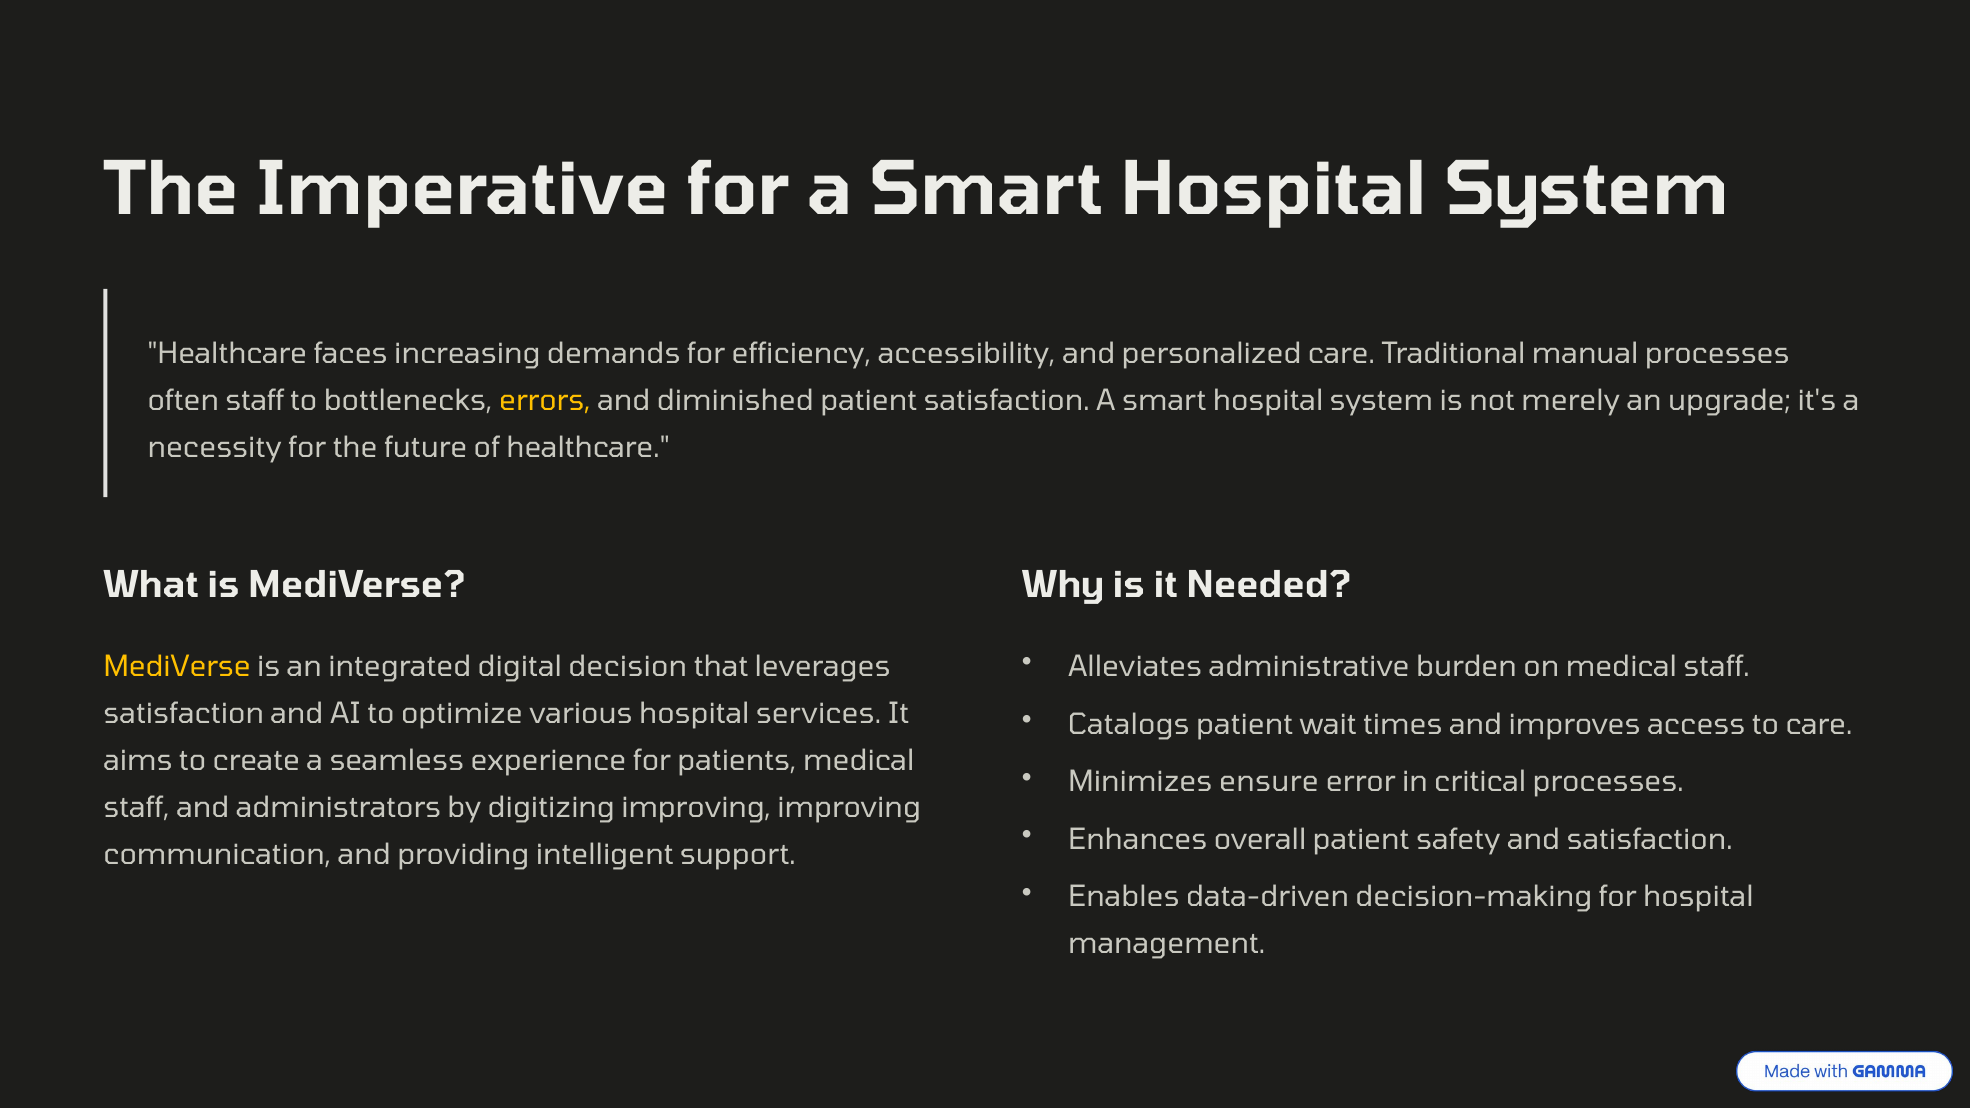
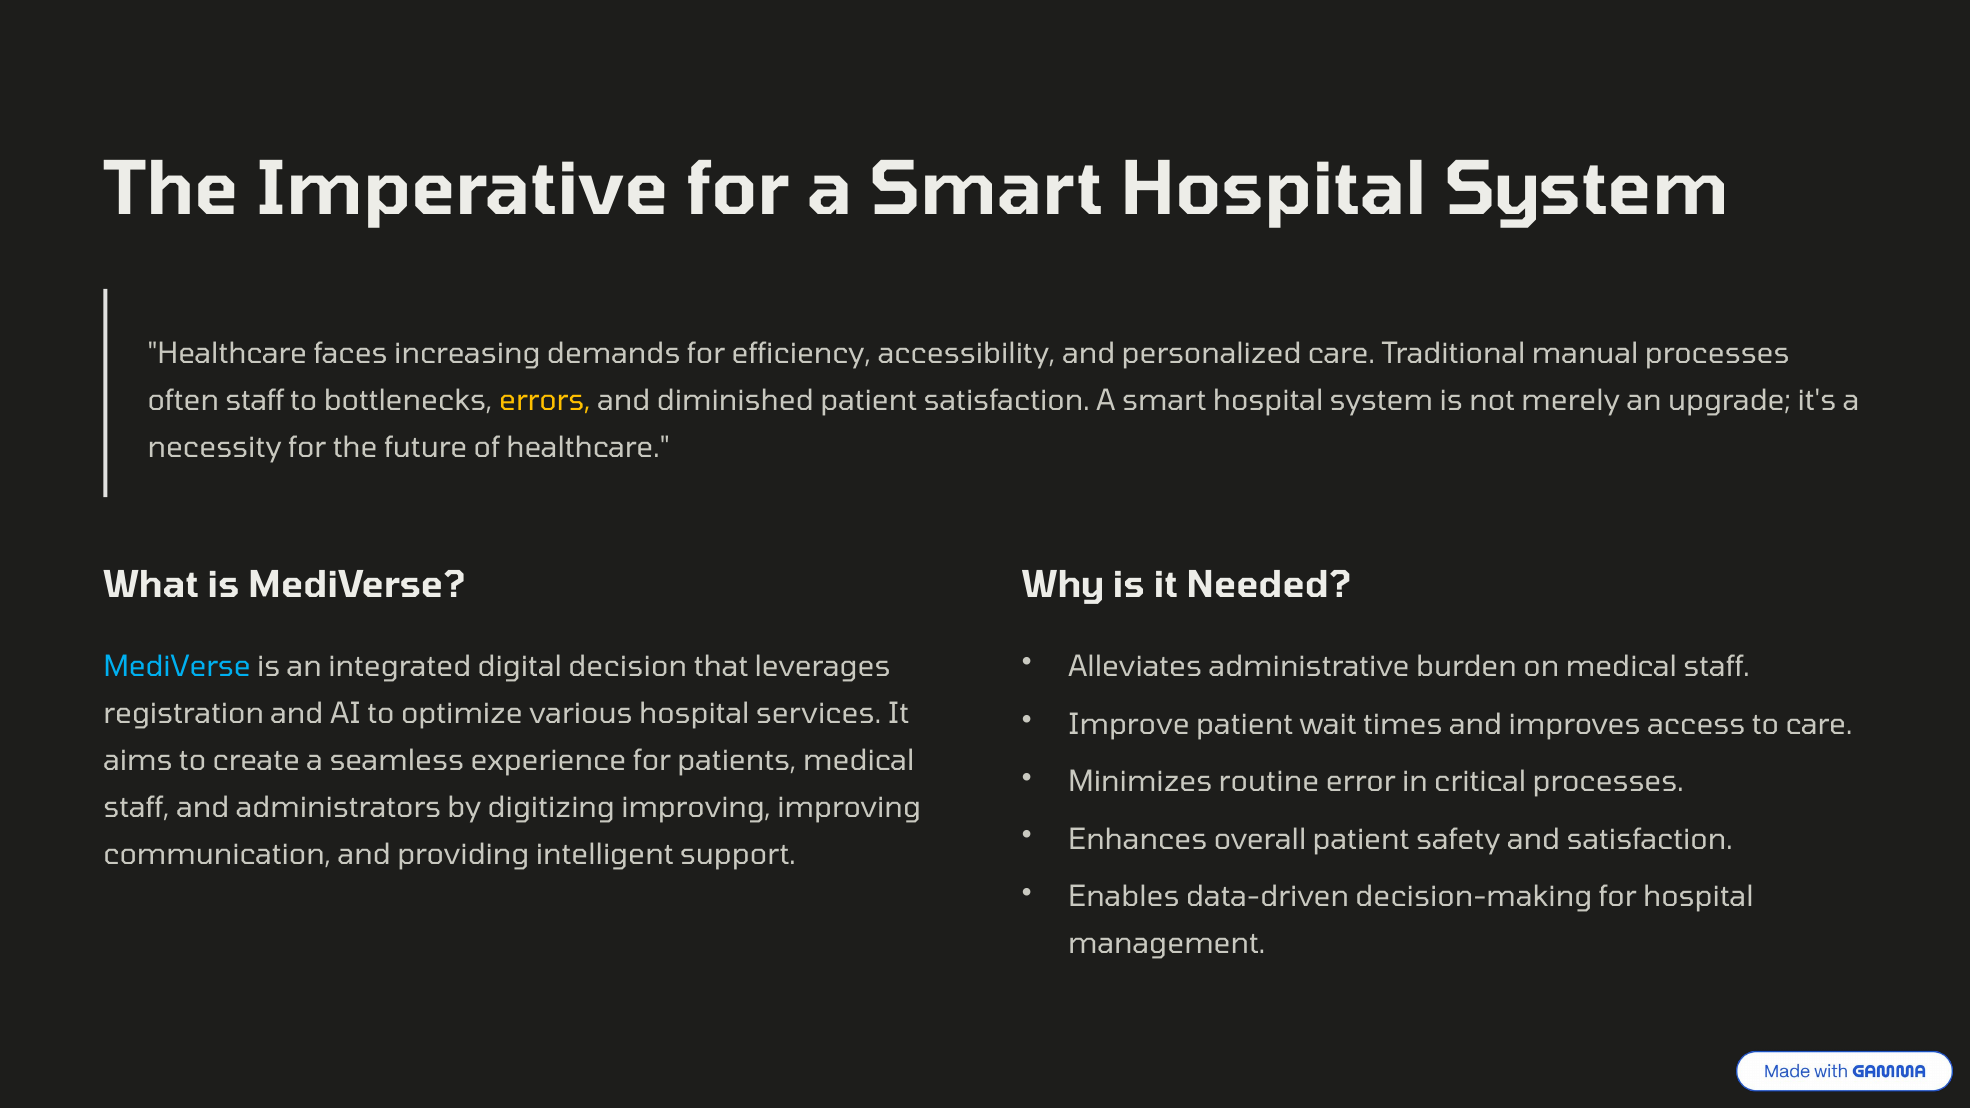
MediVerse at (177, 667) colour: yellow -> light blue
satisfaction at (184, 714): satisfaction -> registration
Catalogs: Catalogs -> Improve
ensure: ensure -> routine
